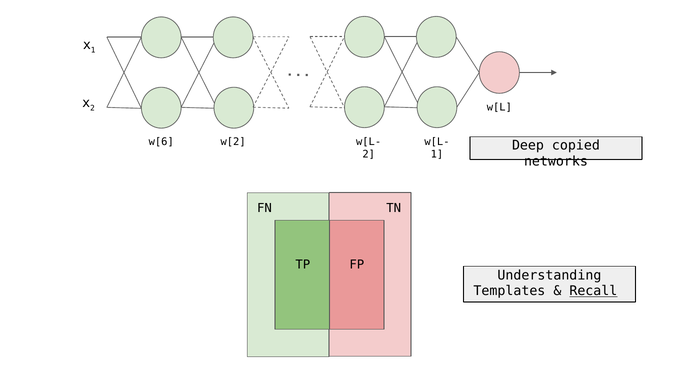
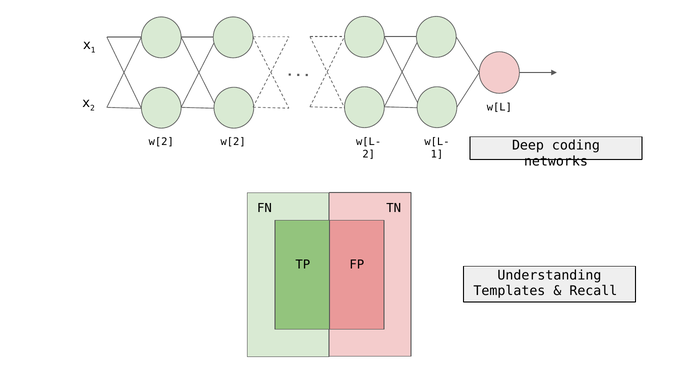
w[6 at (161, 142): w[6 -> w[2
copied: copied -> coding
Recall underline: present -> none
